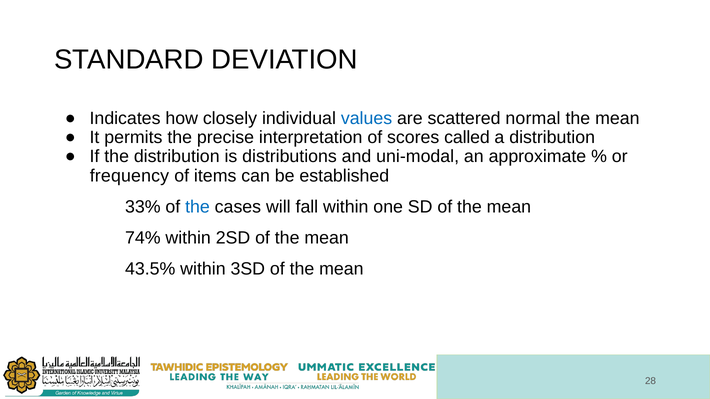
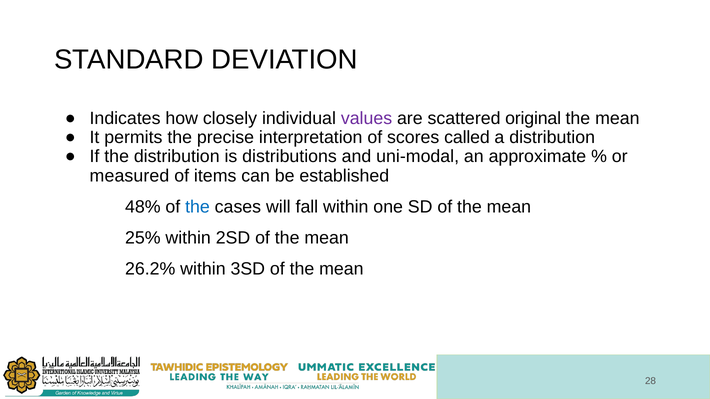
values colour: blue -> purple
normal: normal -> original
frequency: frequency -> measured
33%: 33% -> 48%
74%: 74% -> 25%
43.5%: 43.5% -> 26.2%
